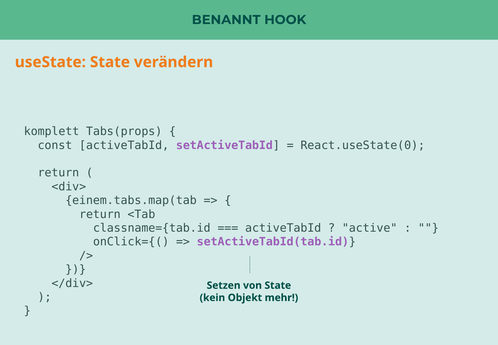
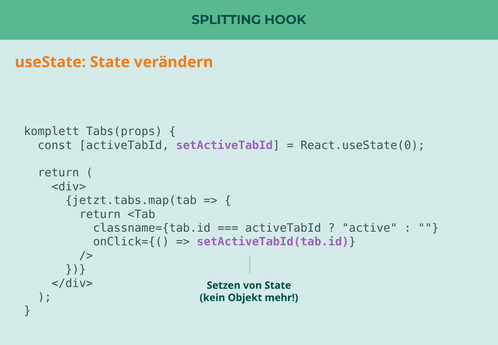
BENANNT: BENANNT -> SPLITTING
einem.tabs.map(tab: einem.tabs.map(tab -> jetzt.tabs.map(tab
